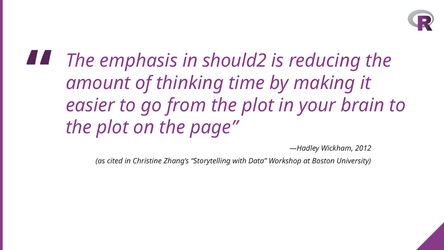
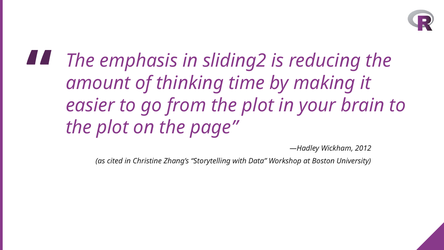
should2: should2 -> sliding2
